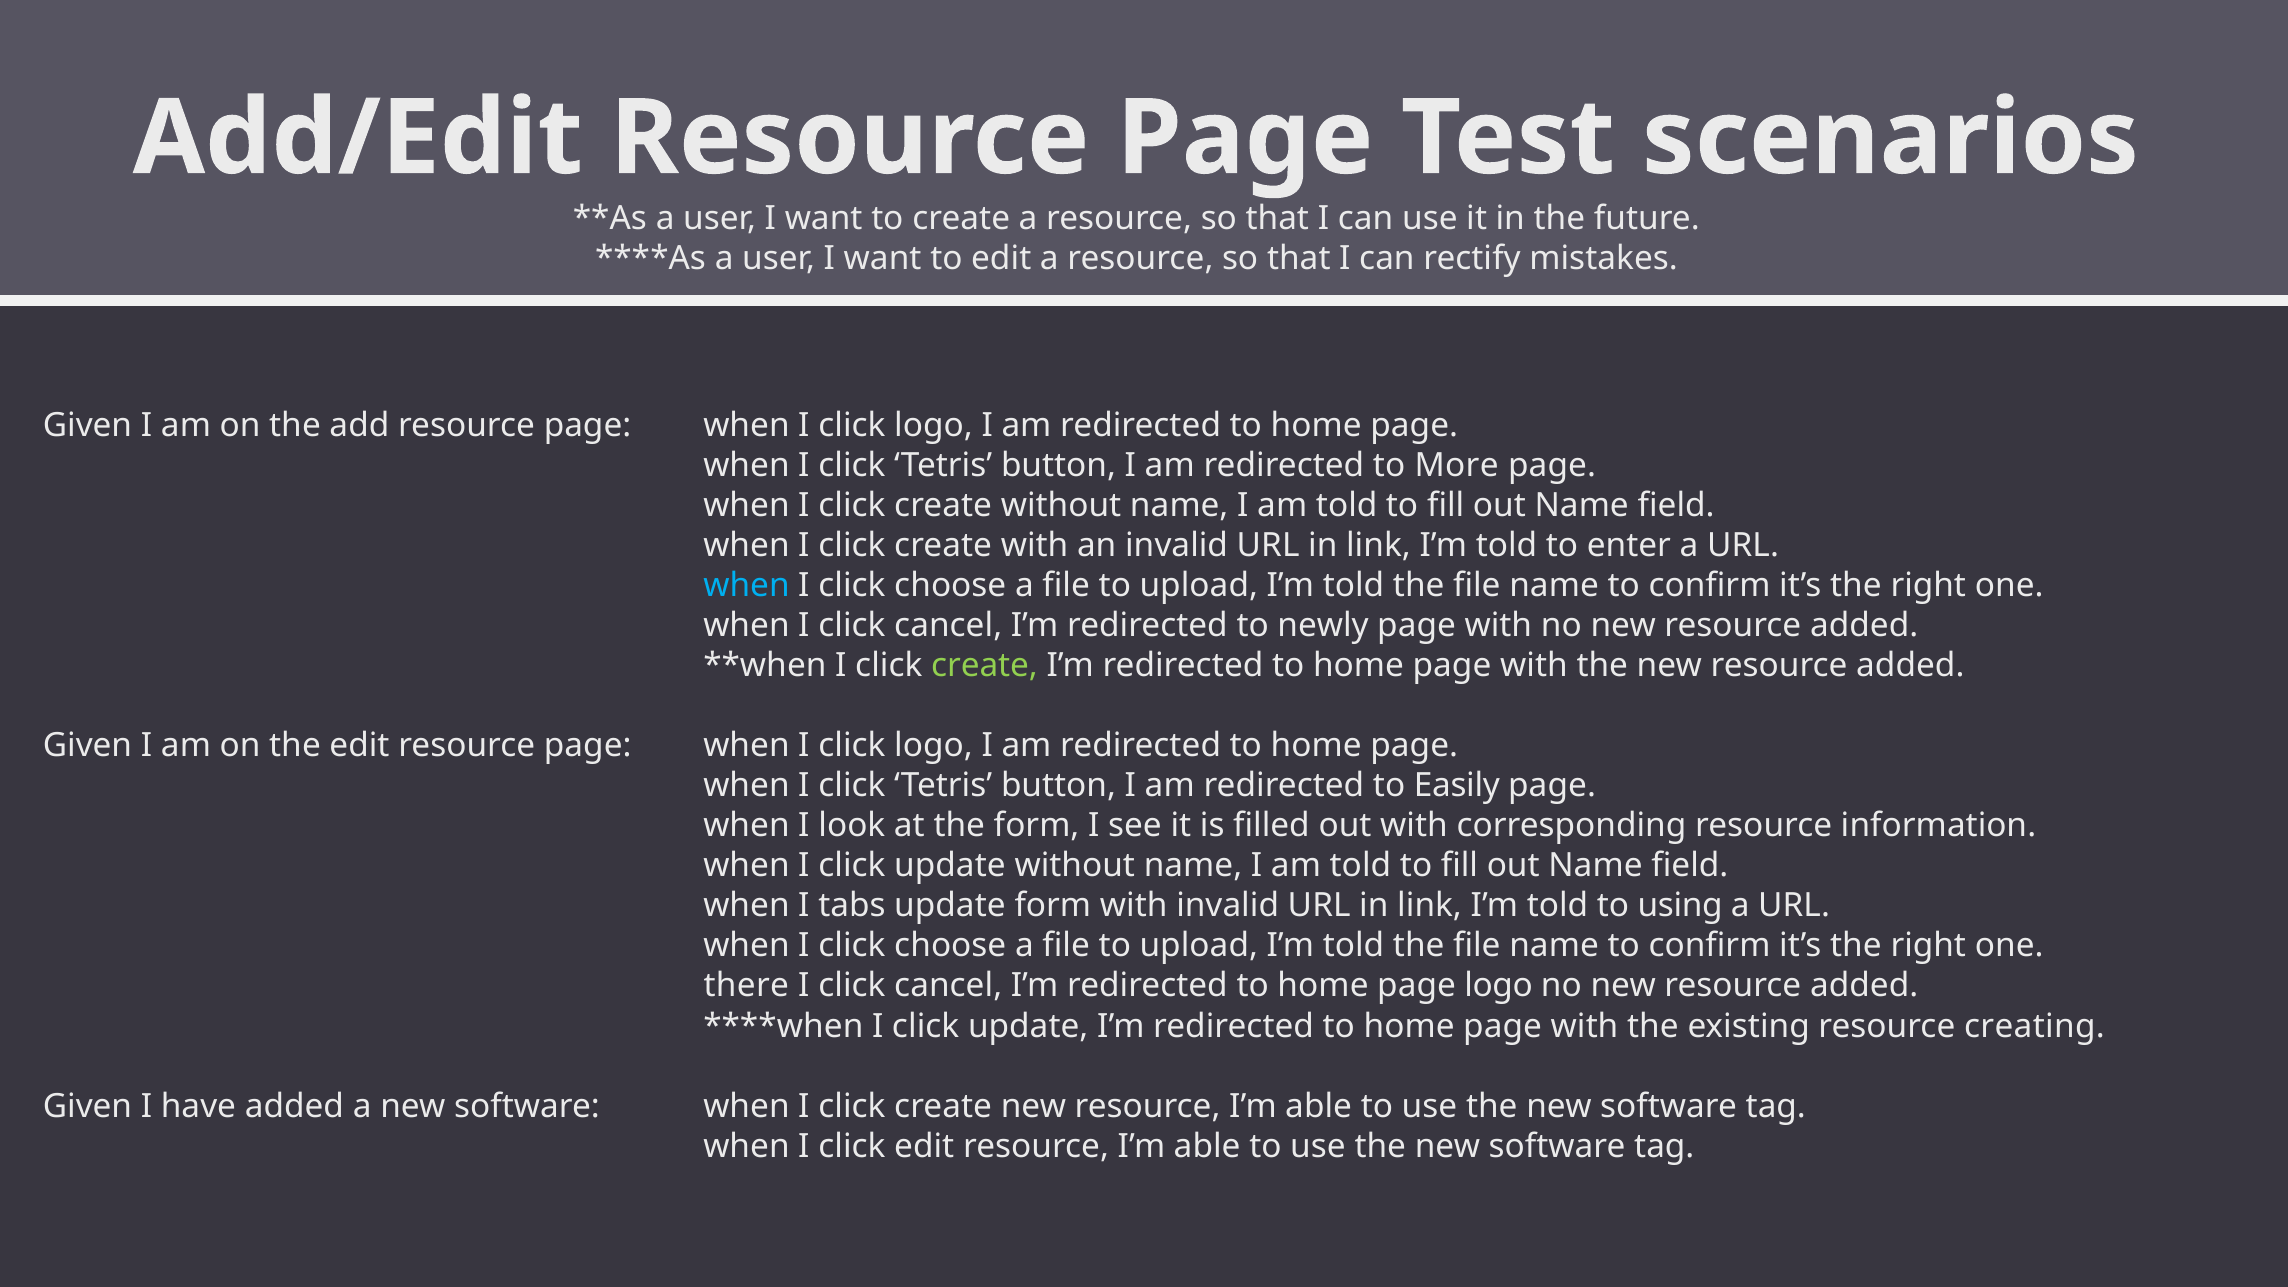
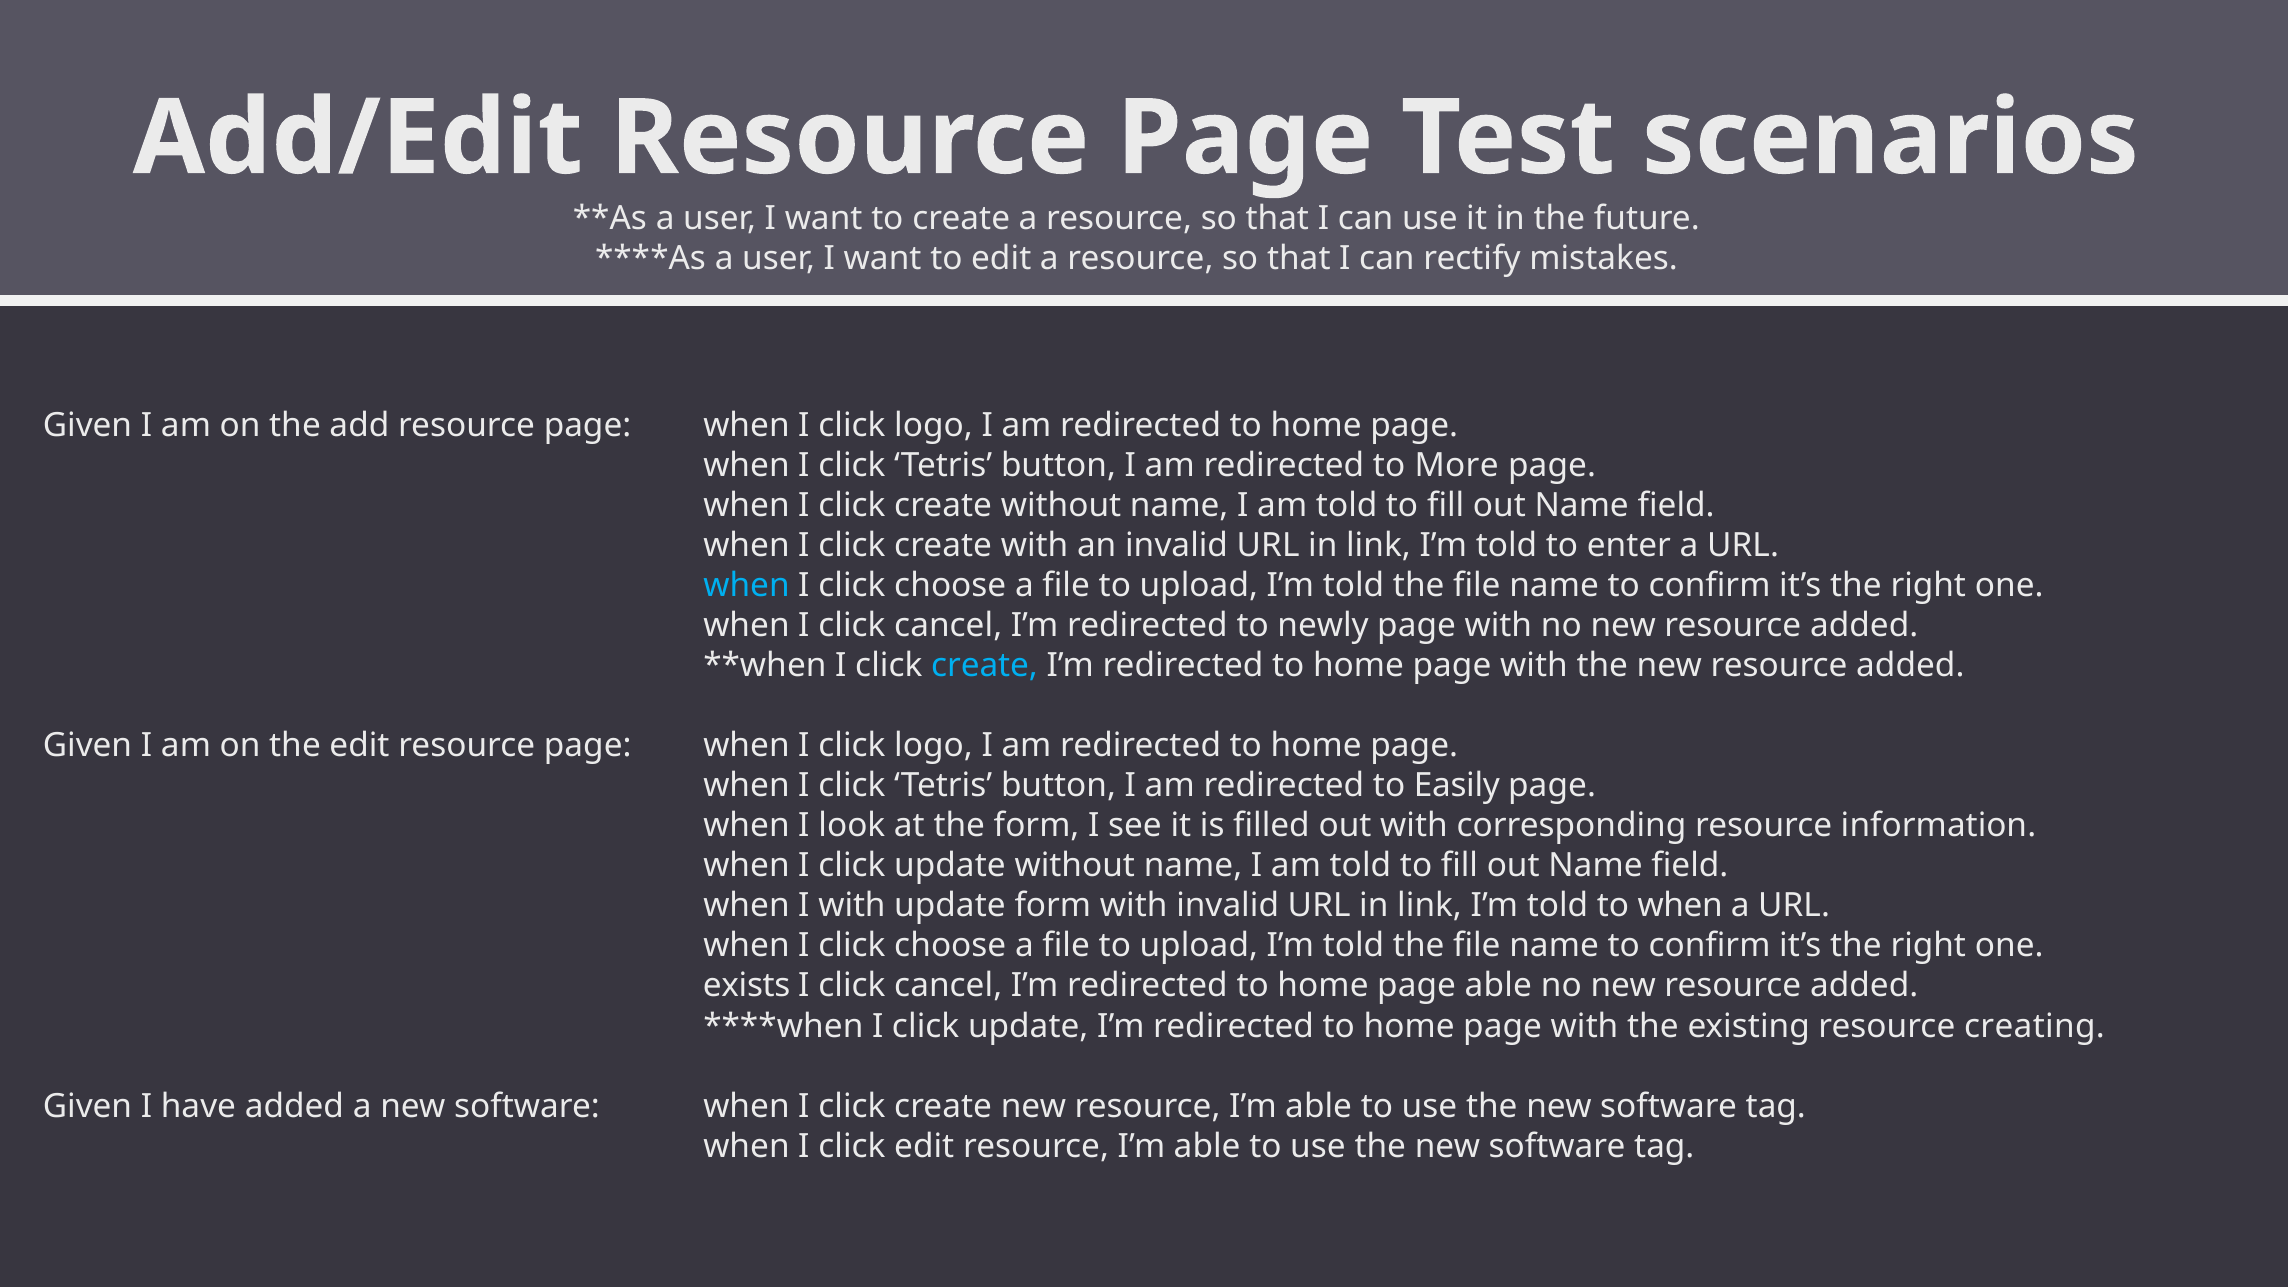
create at (985, 665) colour: light green -> light blue
I tabs: tabs -> with
to using: using -> when
there: there -> exists
page logo: logo -> able
